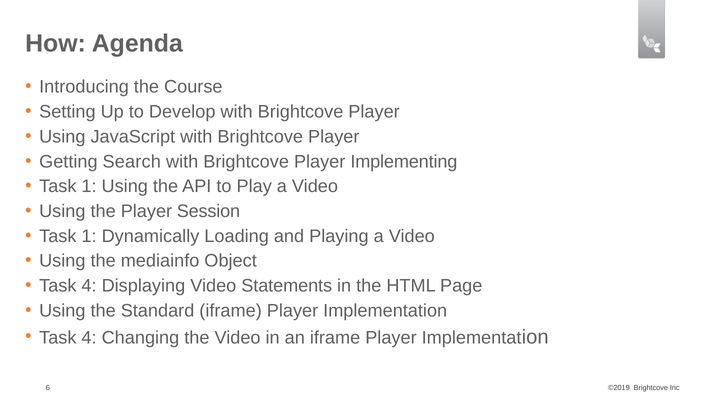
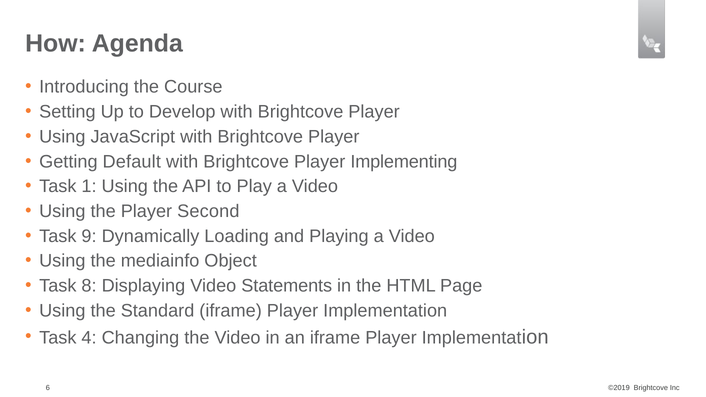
Search: Search -> Default
Session: Session -> Second
1 at (89, 236): 1 -> 9
4 at (89, 286): 4 -> 8
